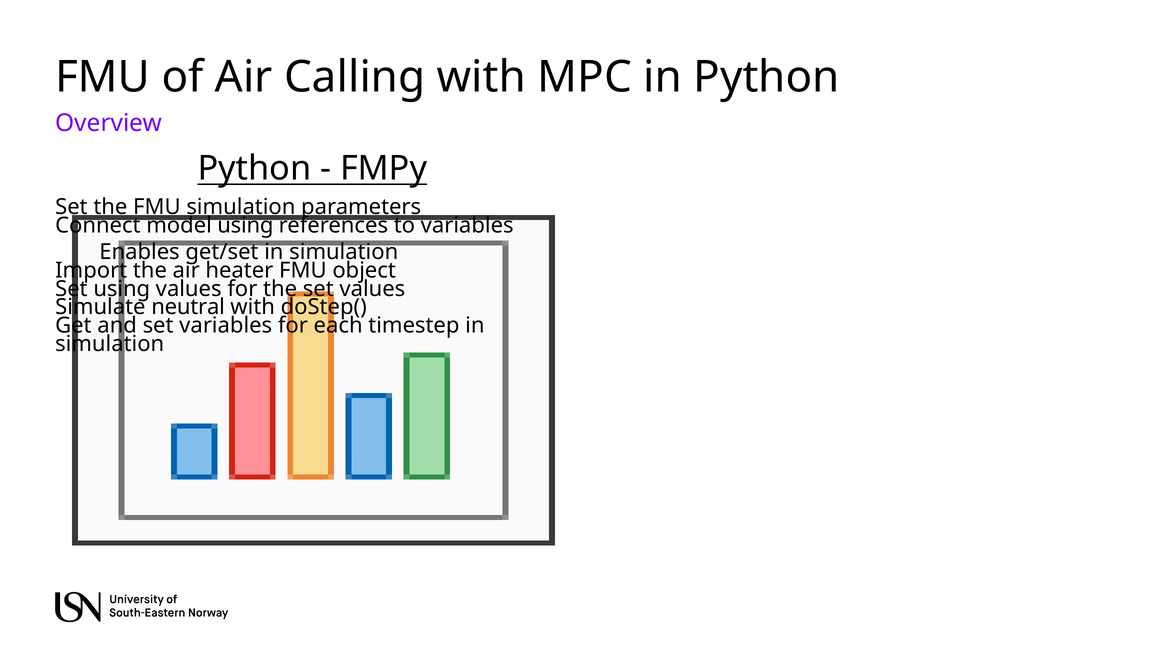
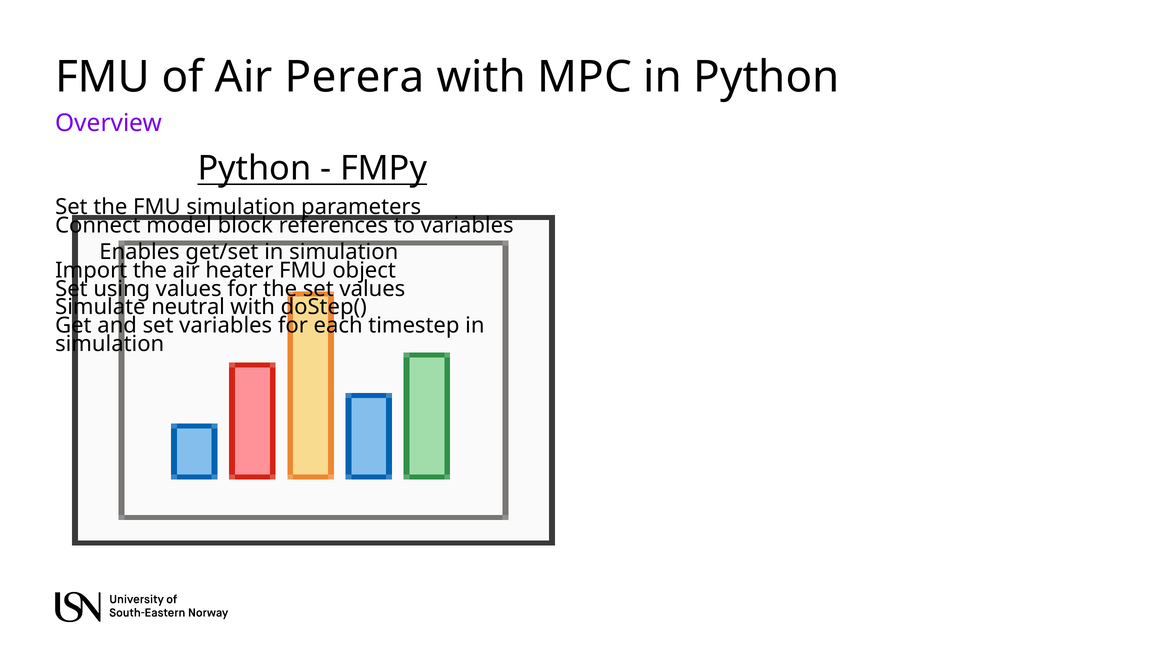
Calling: Calling -> Perera
model using: using -> block
